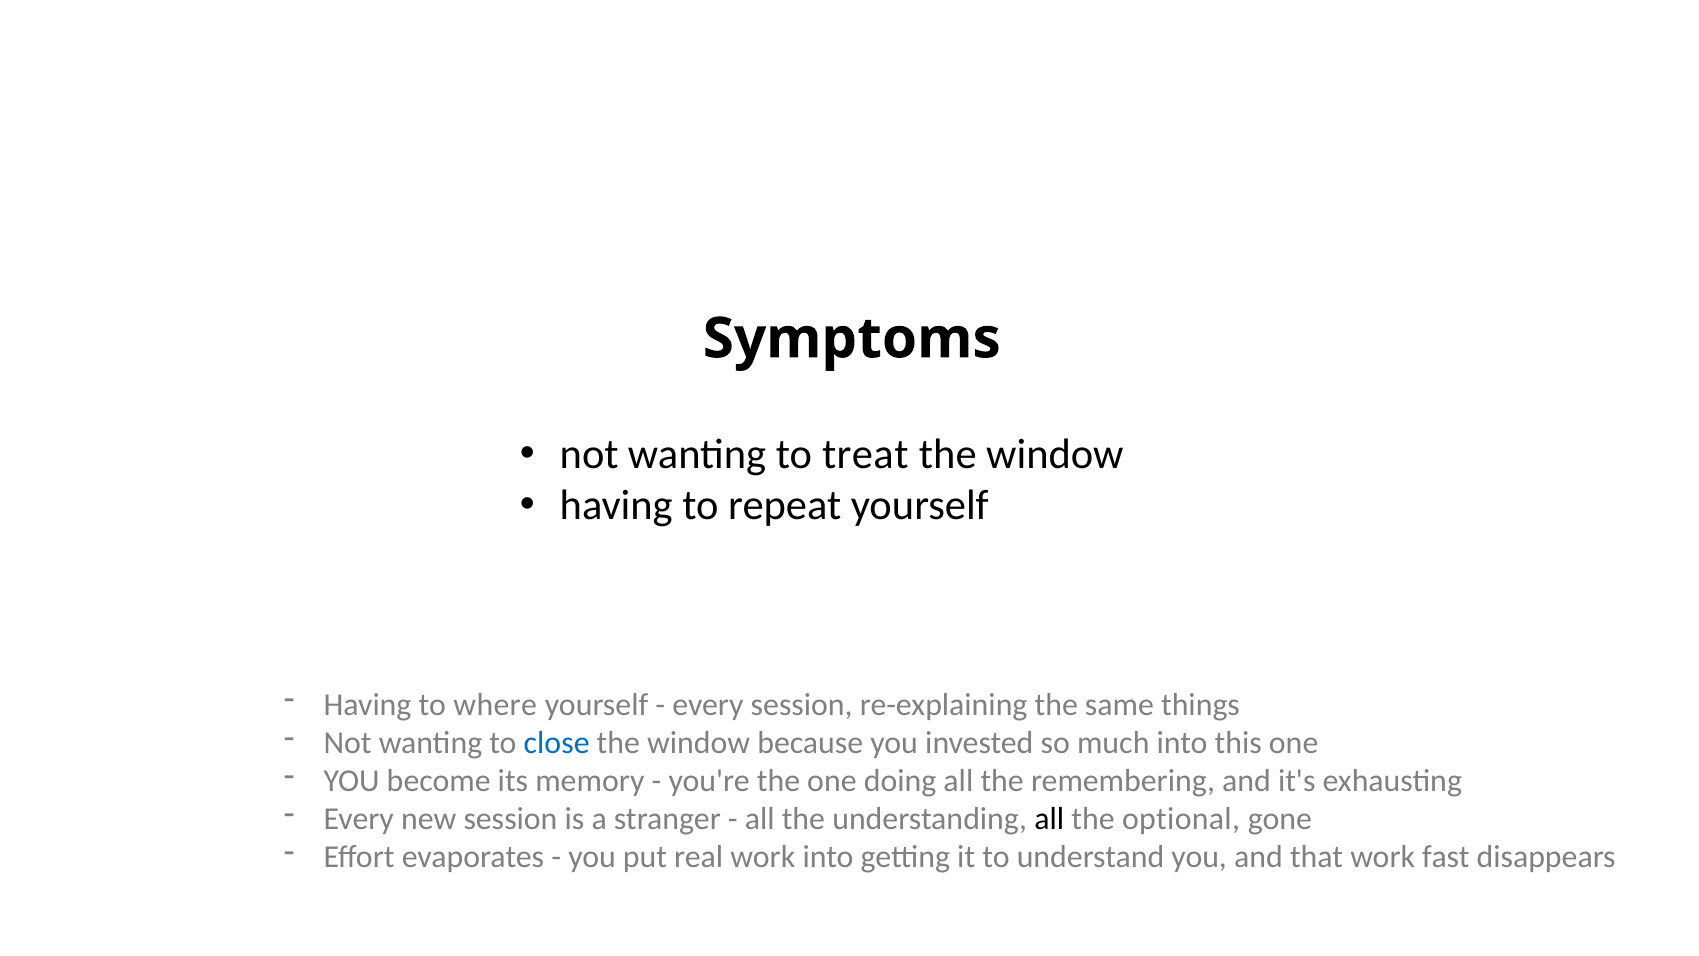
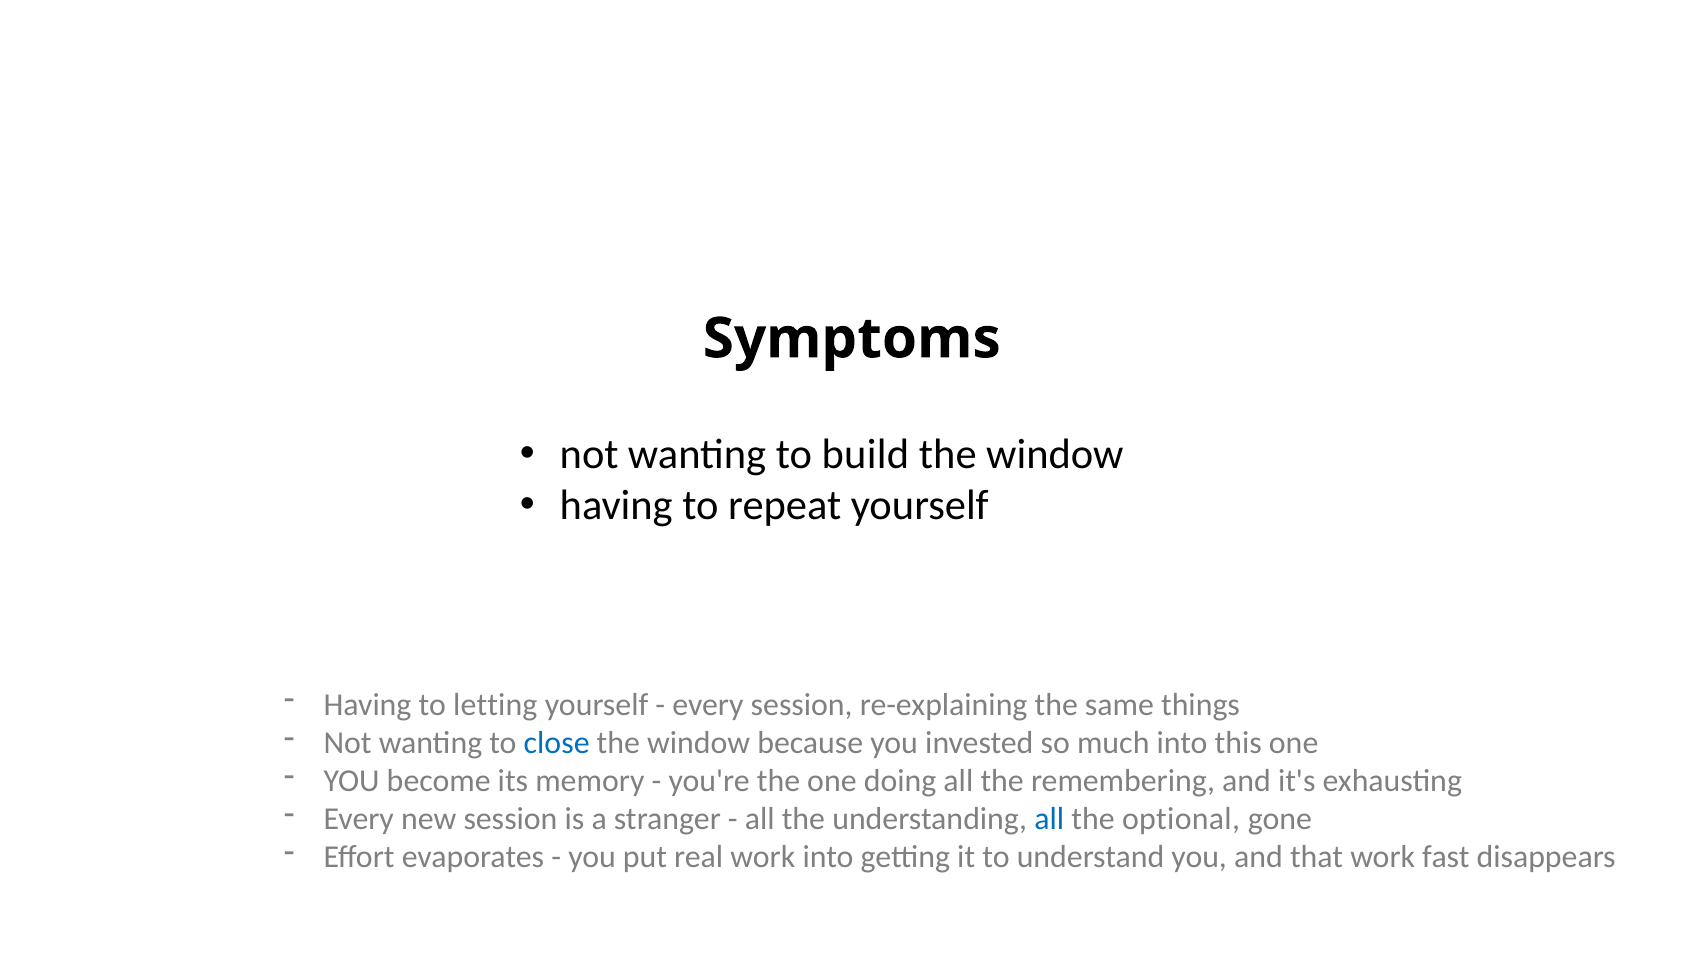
treat: treat -> build
where: where -> letting
all at (1049, 819) colour: black -> blue
